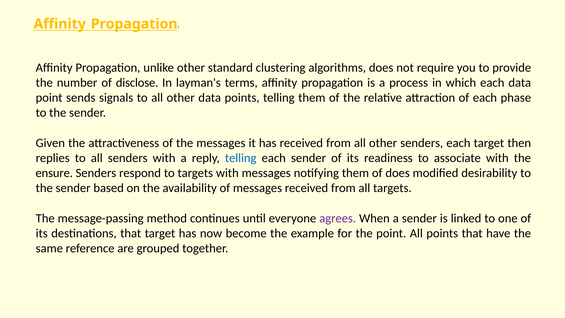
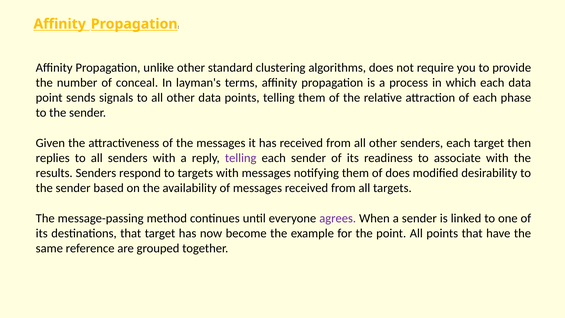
disclose: disclose -> conceal
telling at (241, 158) colour: blue -> purple
ensure: ensure -> results
